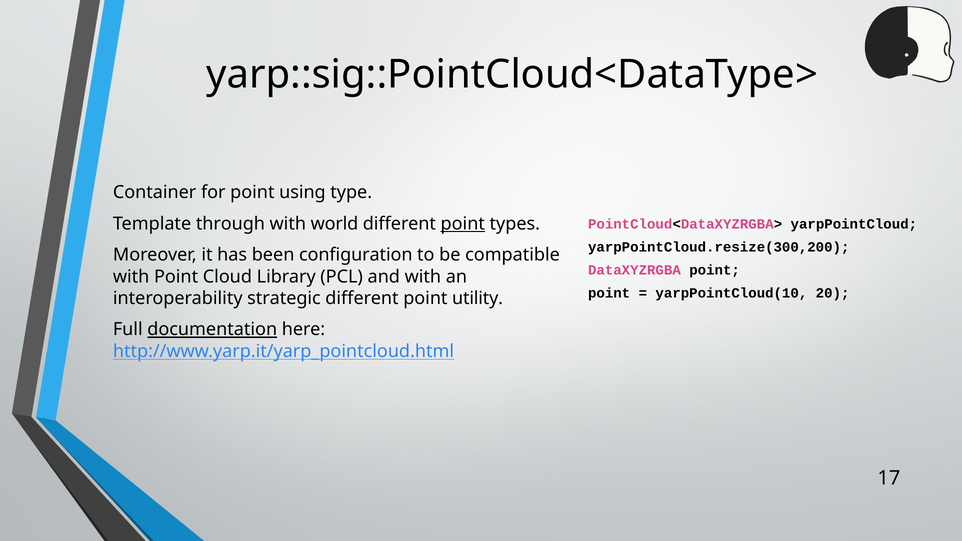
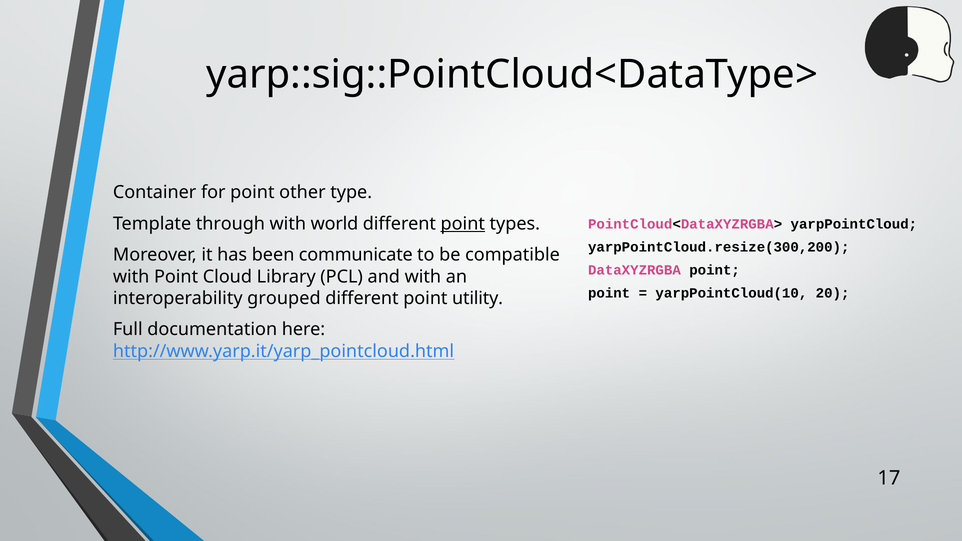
using: using -> other
configuration: configuration -> communicate
strategic: strategic -> grouped
documentation underline: present -> none
